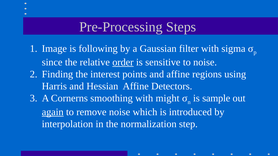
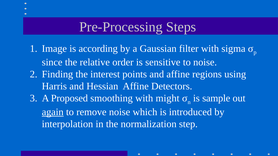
following: following -> according
order underline: present -> none
Cornerns: Cornerns -> Proposed
